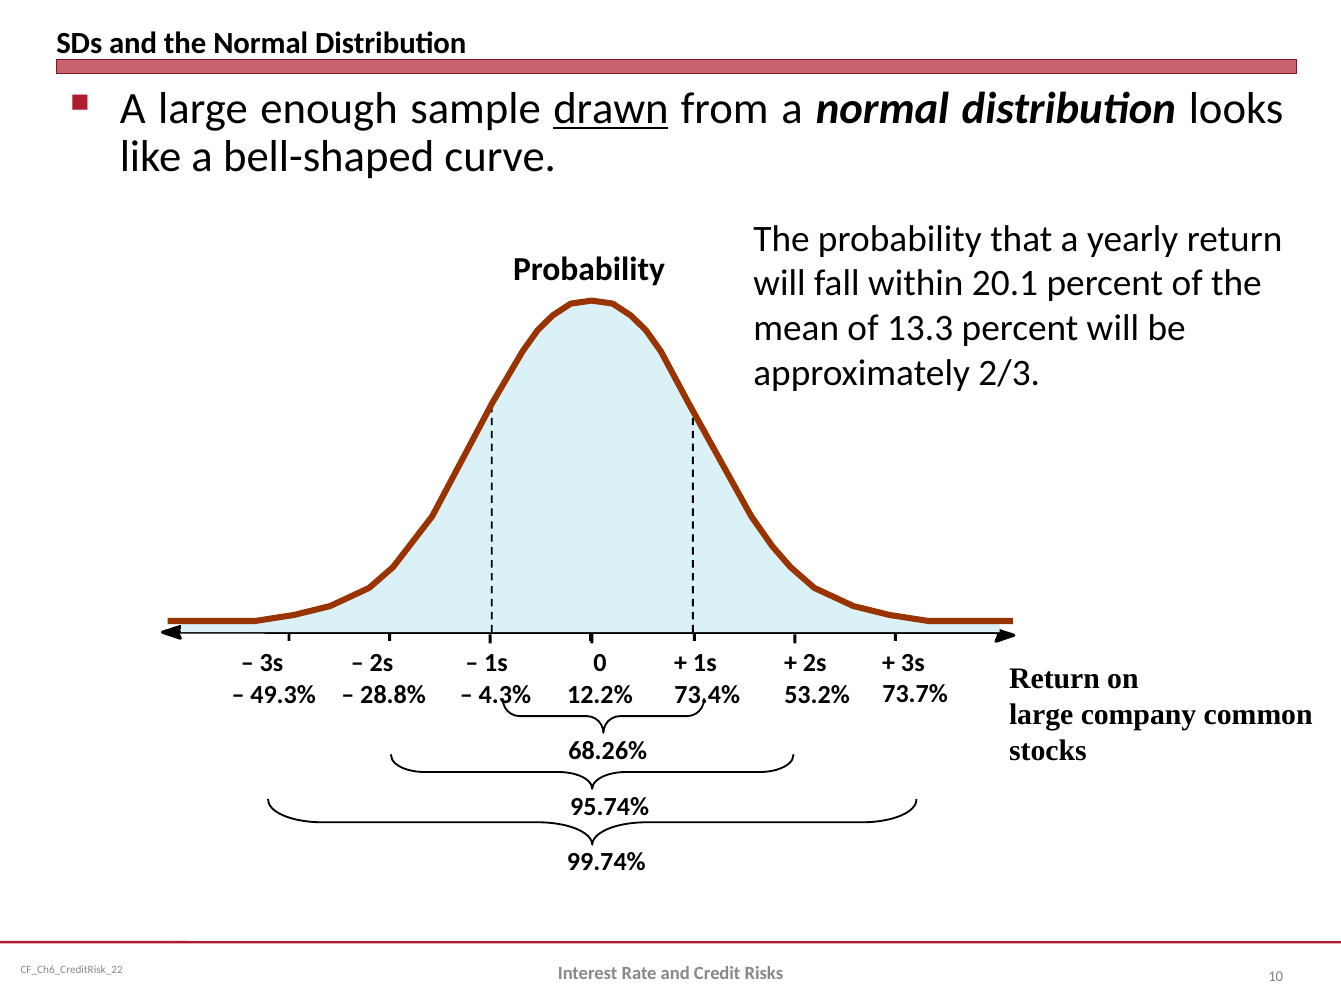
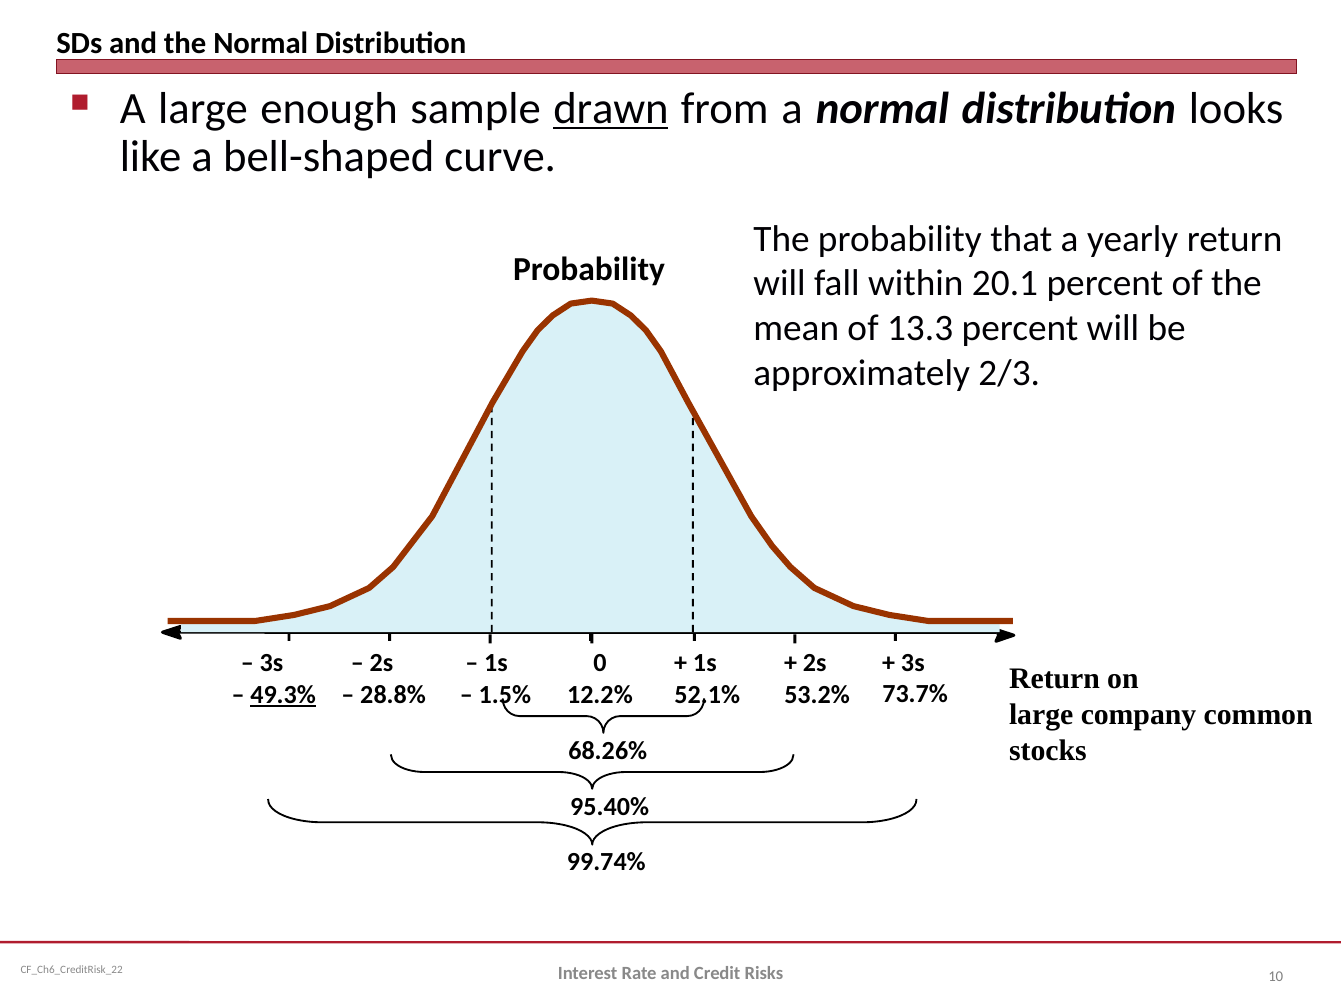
49.3% underline: none -> present
4.3%: 4.3% -> 1.5%
73.4%: 73.4% -> 52.1%
95.74%: 95.74% -> 95.40%
